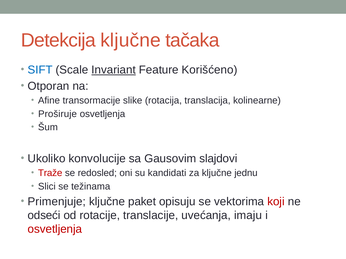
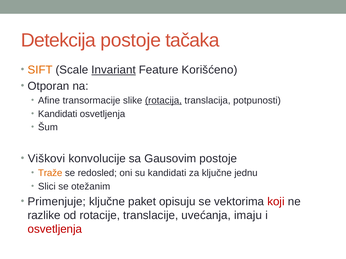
Detekcija ključne: ključne -> postoje
SIFT colour: blue -> orange
rotacija underline: none -> present
kolinearne: kolinearne -> potpunosti
Proširuje at (58, 114): Proširuje -> Kandidati
Ukoliko: Ukoliko -> Viškovi
Gausovim slajdovi: slajdovi -> postoje
Traže colour: red -> orange
težinama: težinama -> otežanim
odseći: odseći -> razlike
